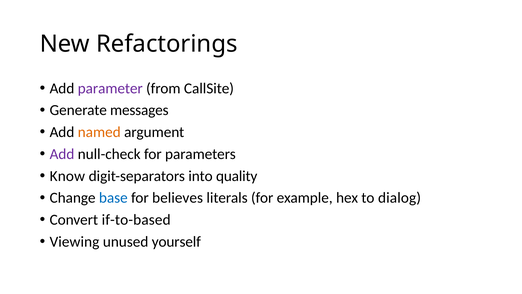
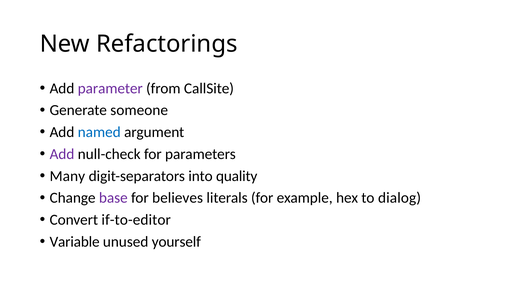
messages: messages -> someone
named colour: orange -> blue
Know: Know -> Many
base colour: blue -> purple
if-to-based: if-to-based -> if-to-editor
Viewing: Viewing -> Variable
